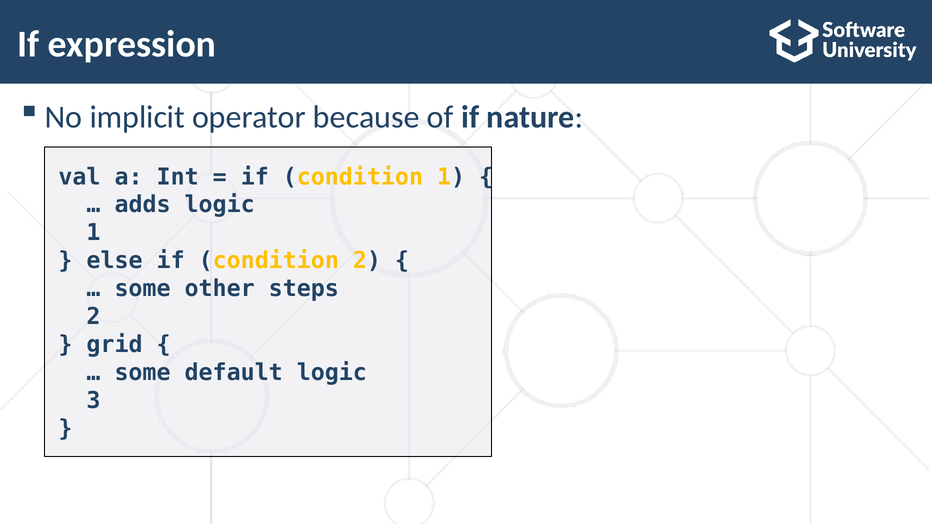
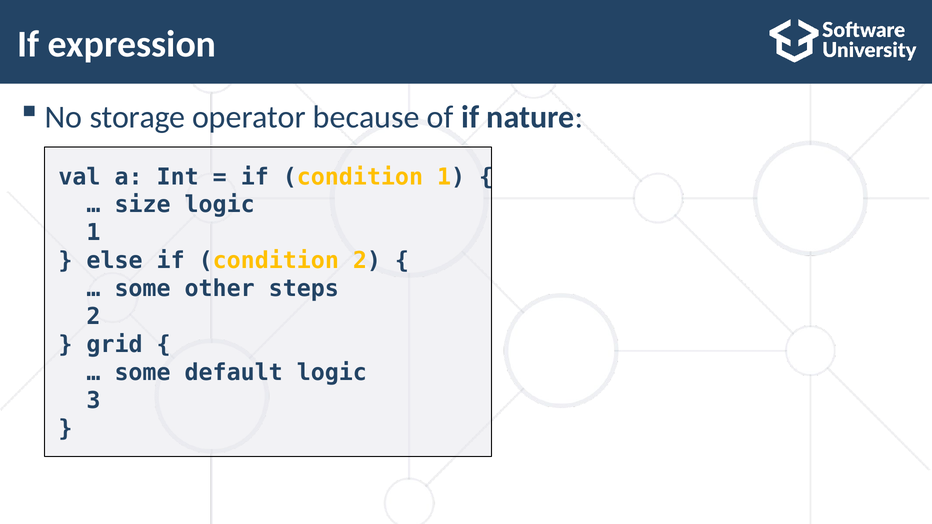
implicit: implicit -> storage
adds: adds -> size
